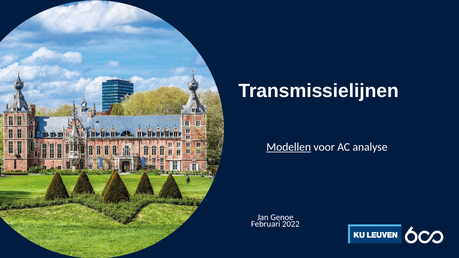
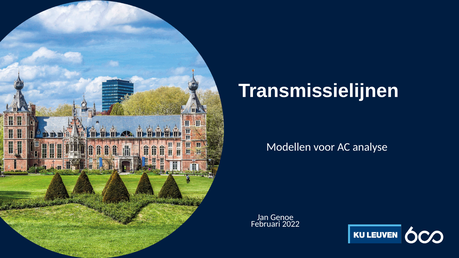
Modellen underline: present -> none
